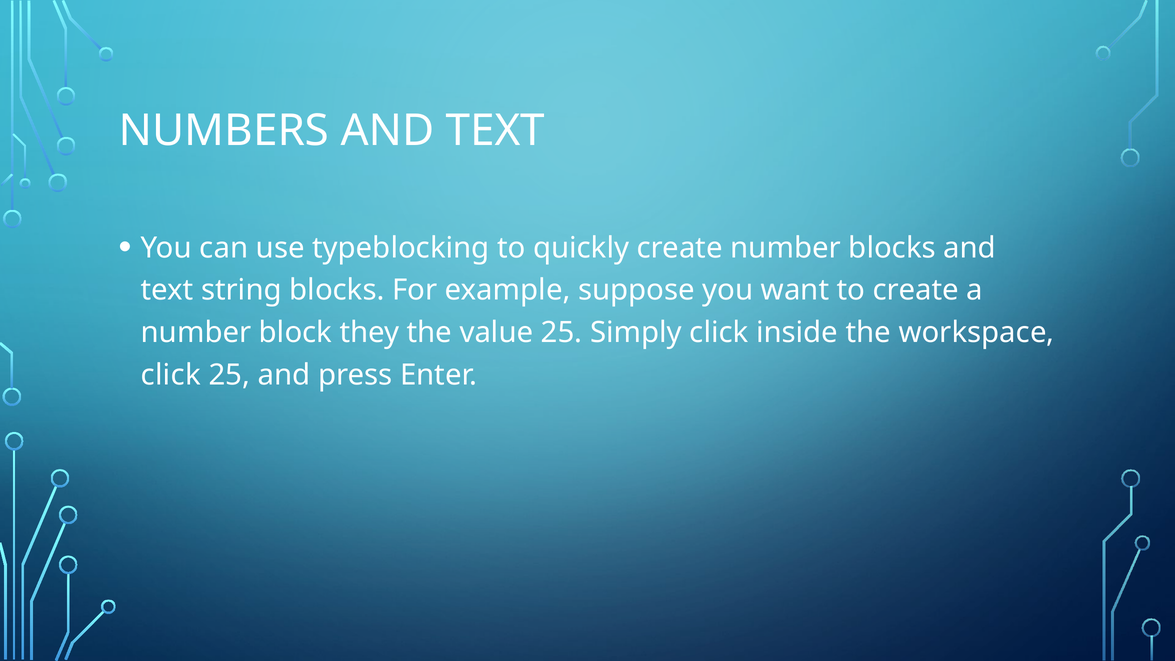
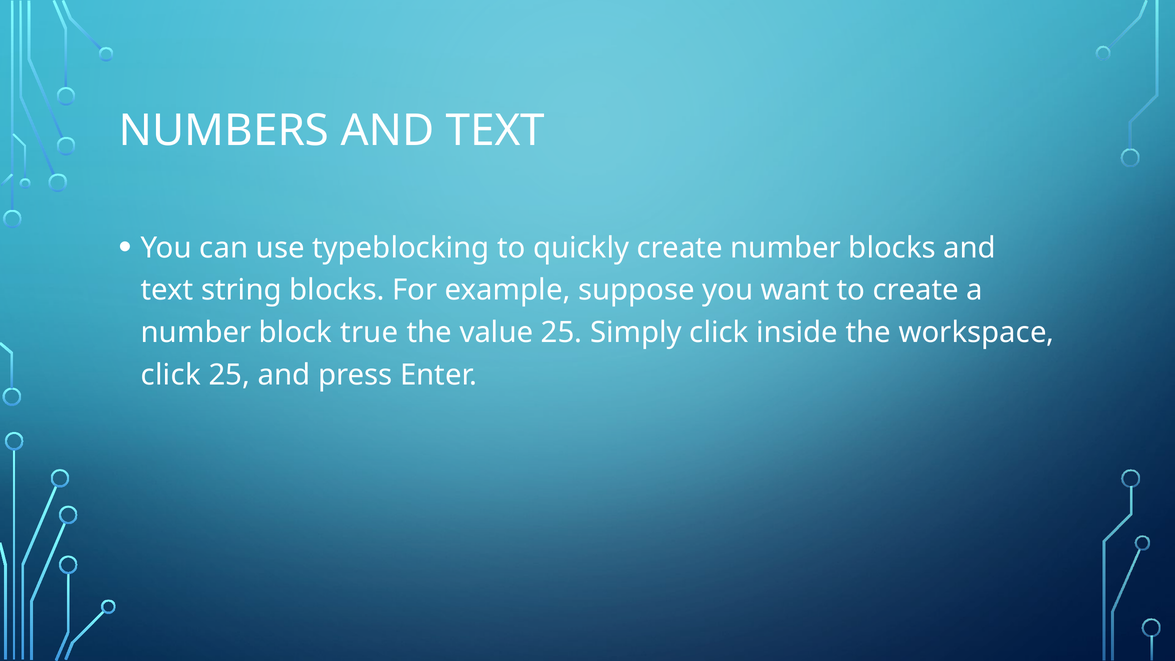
they: they -> true
